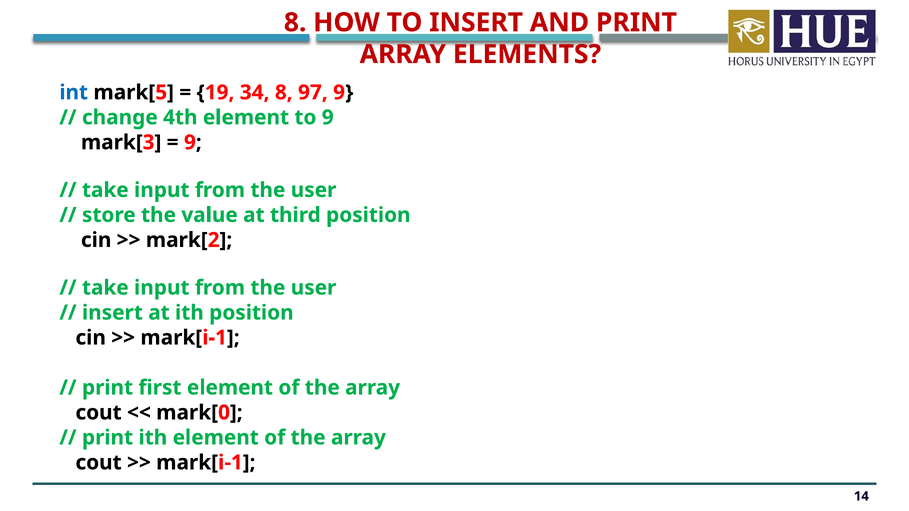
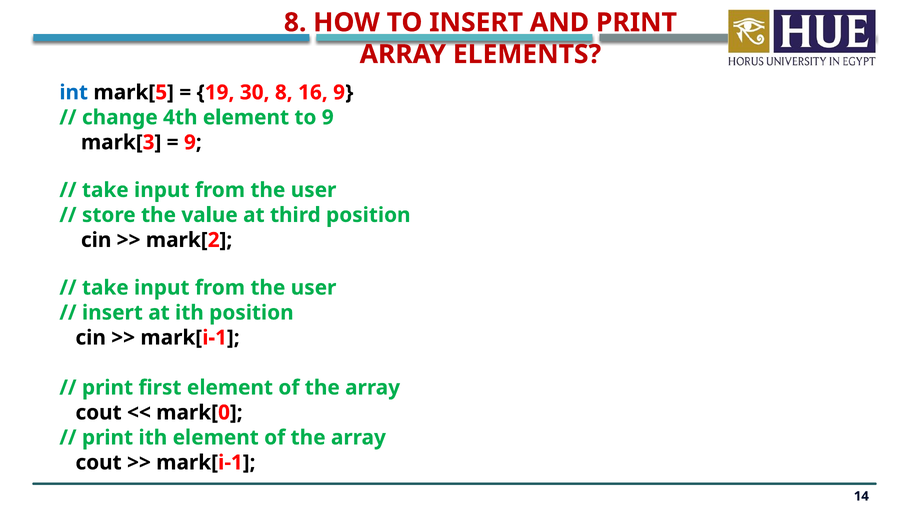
34: 34 -> 30
97: 97 -> 16
